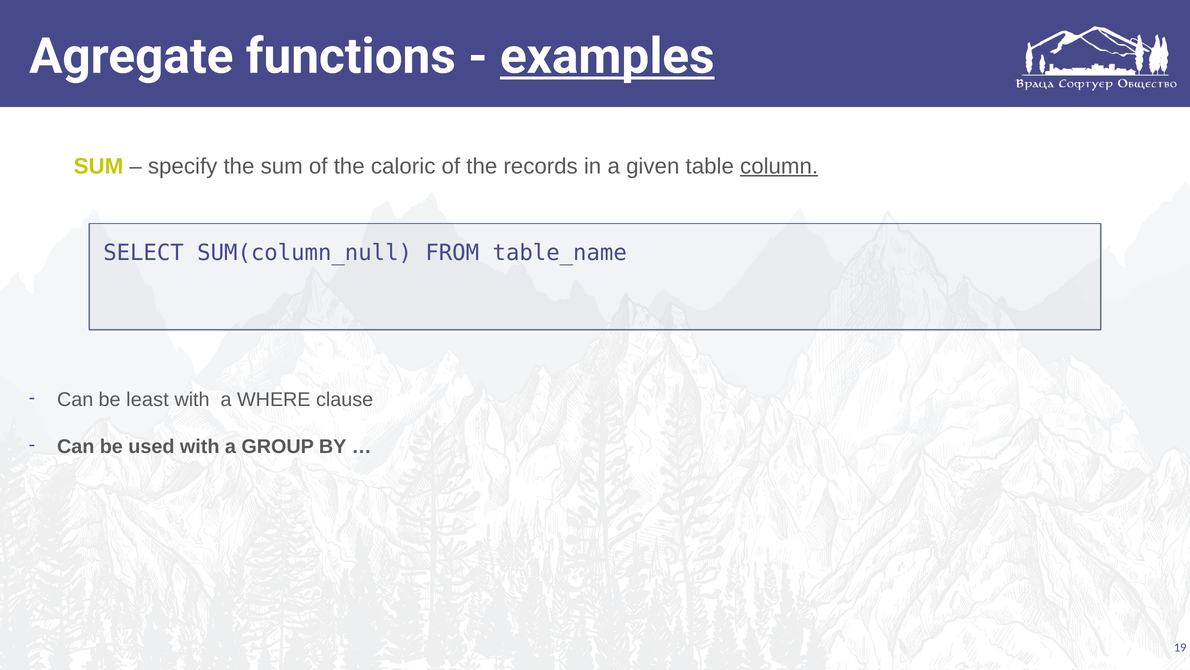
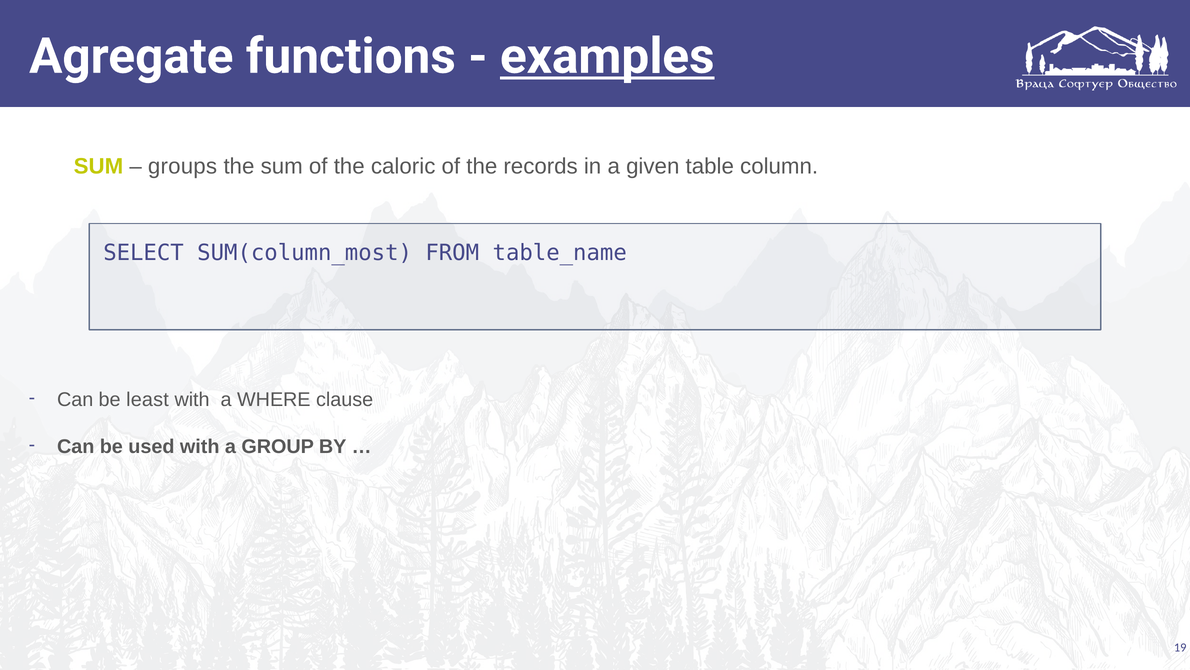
specify: specify -> groups
column underline: present -> none
SUM(column_null: SUM(column_null -> SUM(column_most
